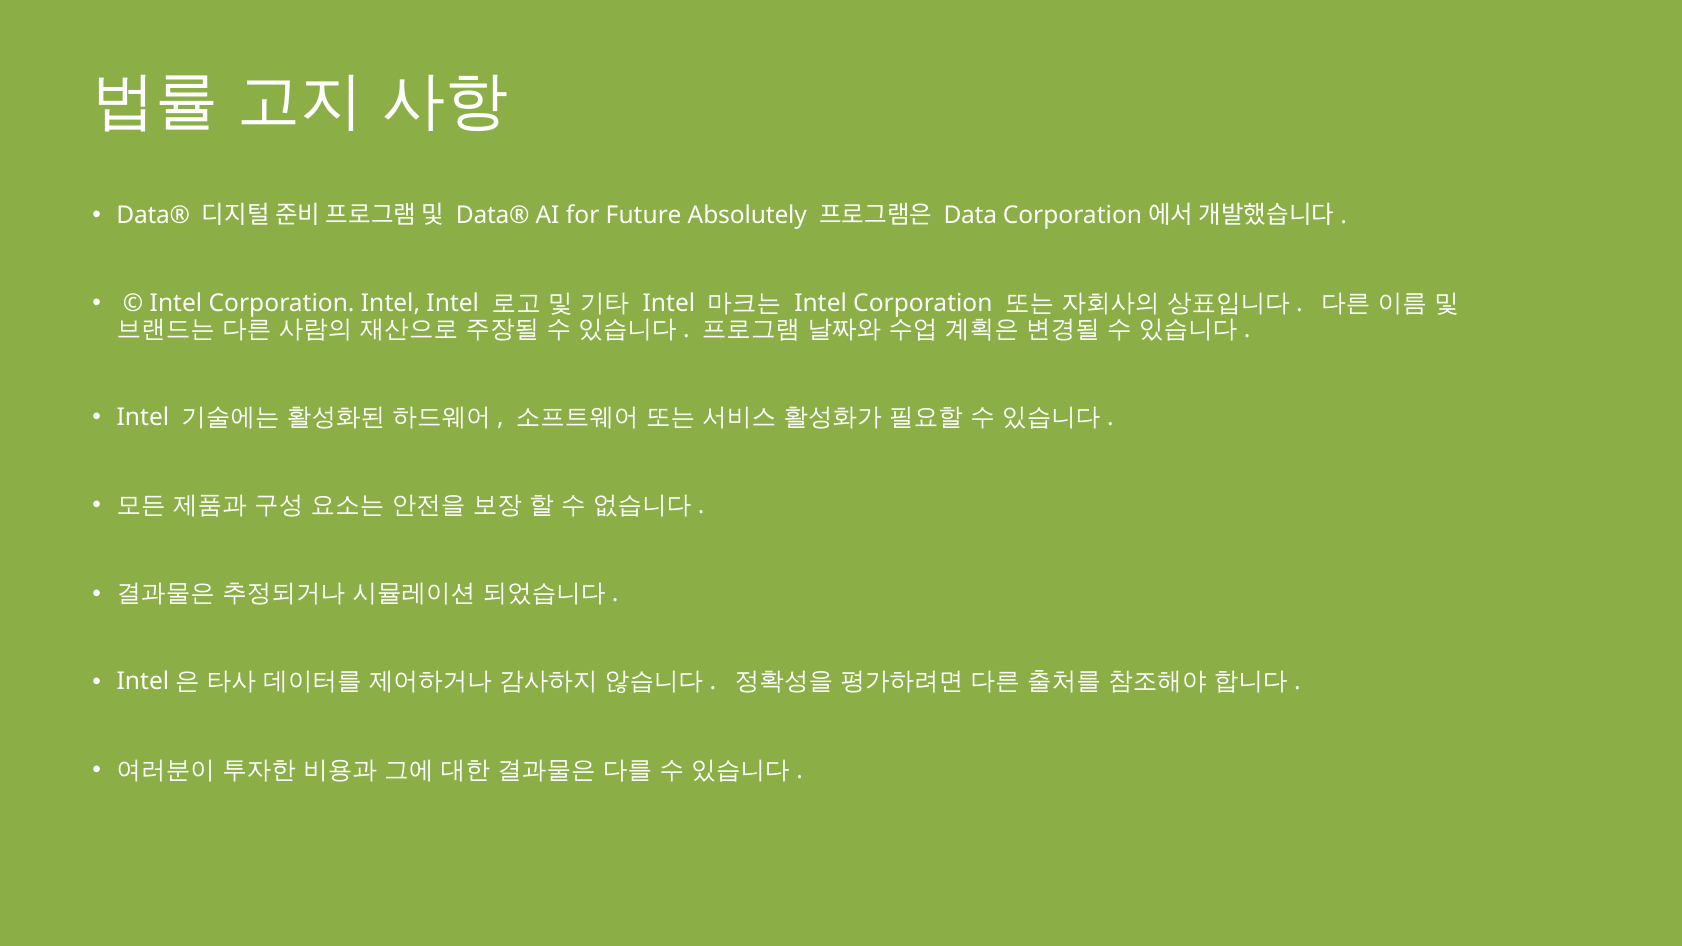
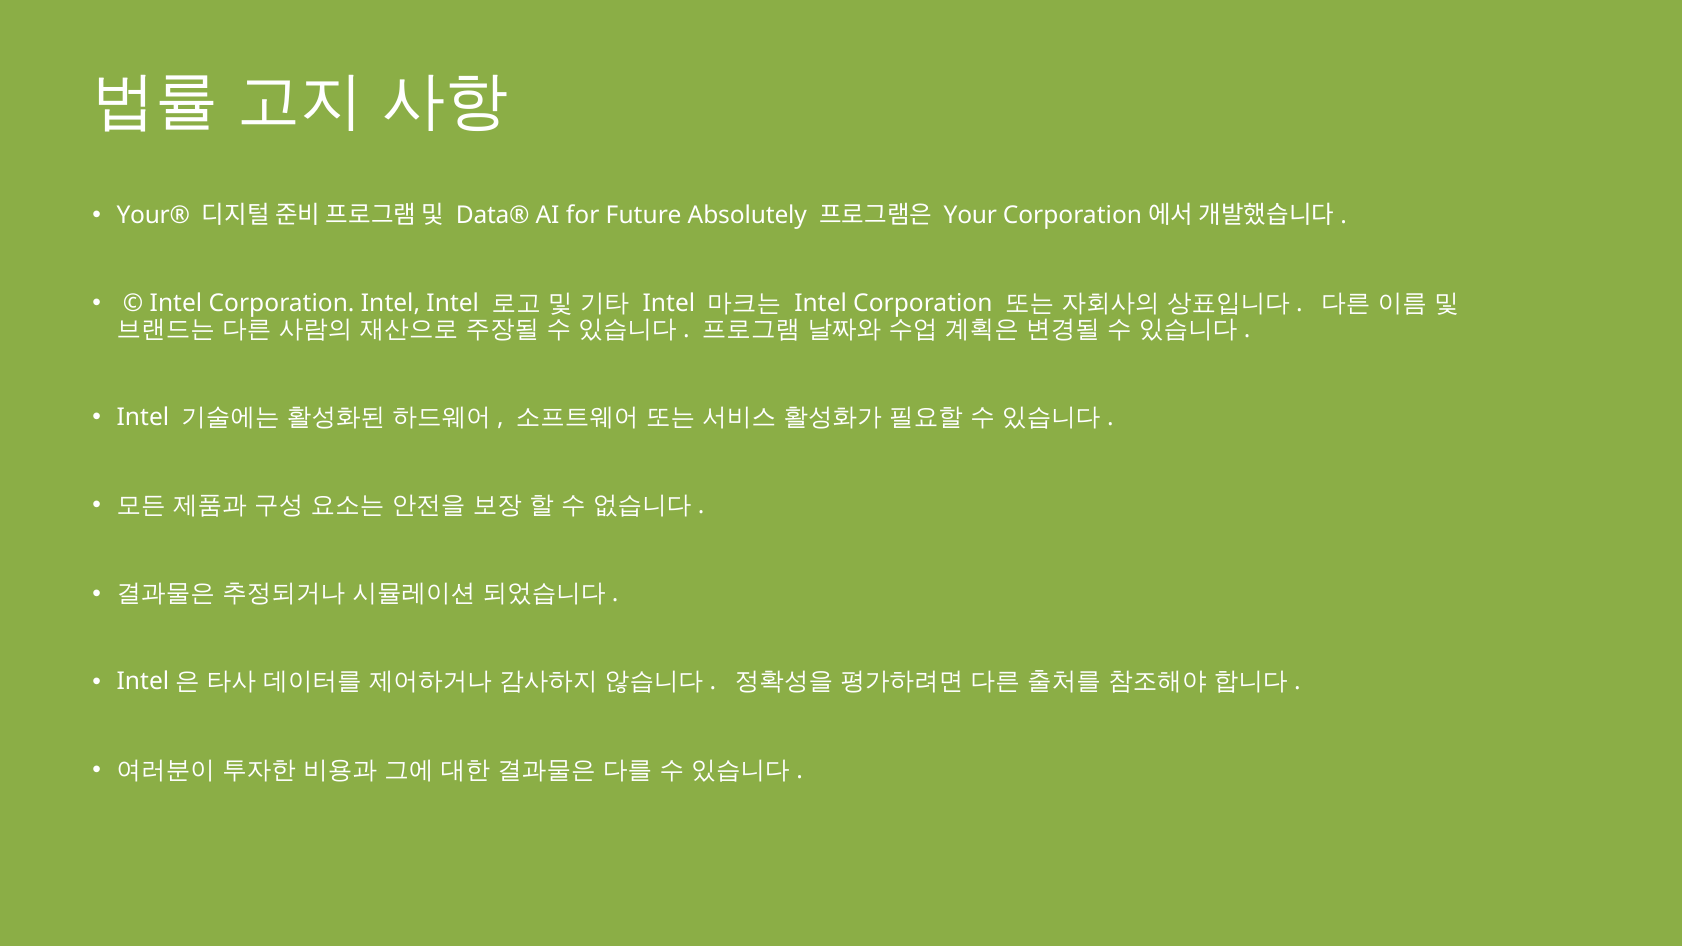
Data® at (153, 215): Data® -> Your®
Data at (970, 215): Data -> Your
